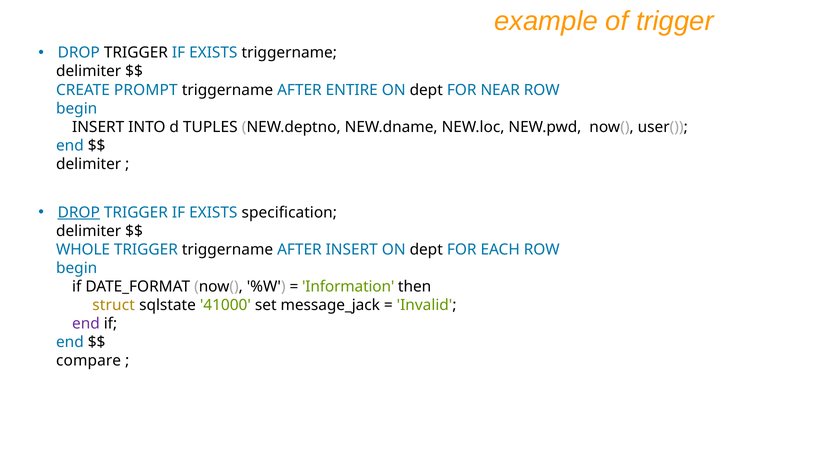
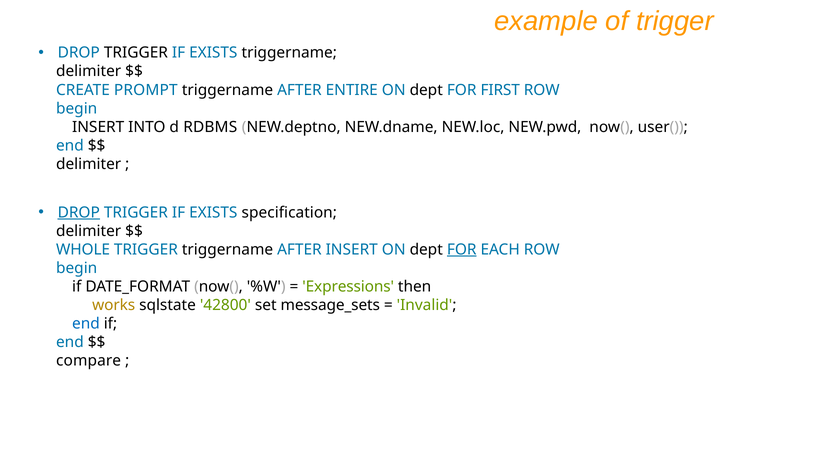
NEAR: NEAR -> FIRST
TUPLES: TUPLES -> RDBMS
FOR at (462, 249) underline: none -> present
Information: Information -> Expressions
struct: struct -> works
41000: 41000 -> 42800
message_jack: message_jack -> message_sets
end at (86, 324) colour: purple -> blue
